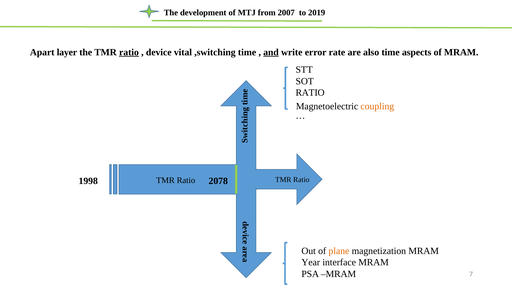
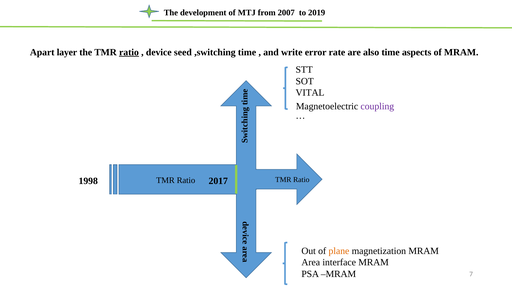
vital: vital -> seed
and underline: present -> none
RATIO at (310, 93): RATIO -> VITAL
coupling colour: orange -> purple
2078: 2078 -> 2017
Year: Year -> Area
